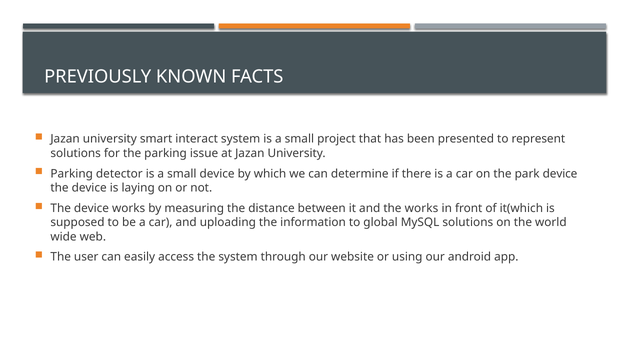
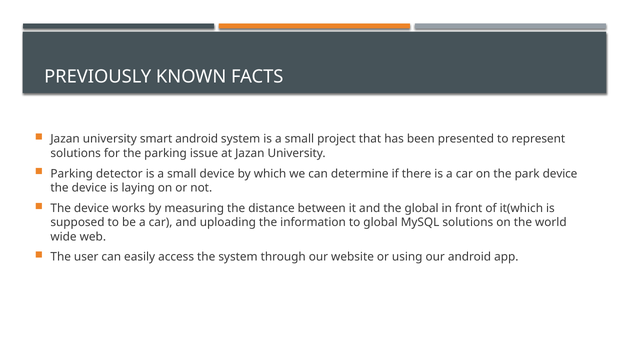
smart interact: interact -> android
the works: works -> global
